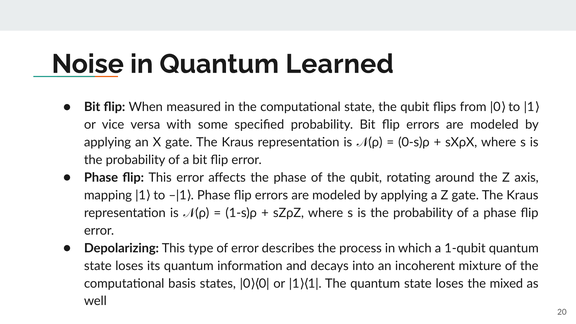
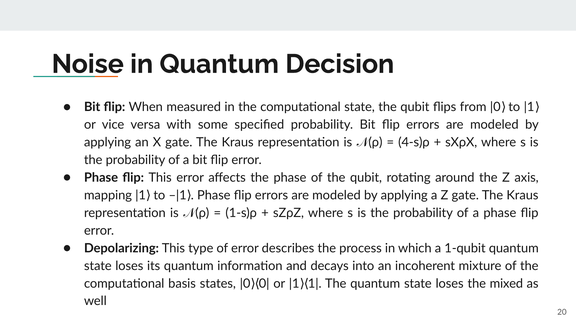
Learned: Learned -> Decision
0-s)ρ: 0-s)ρ -> 4-s)ρ
